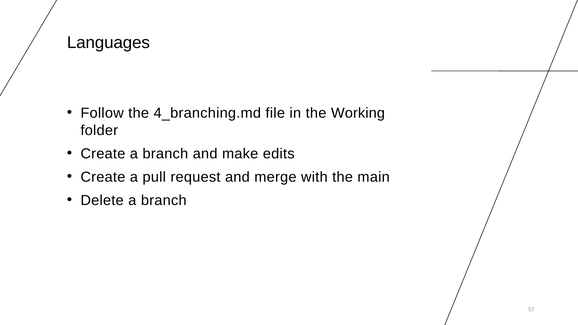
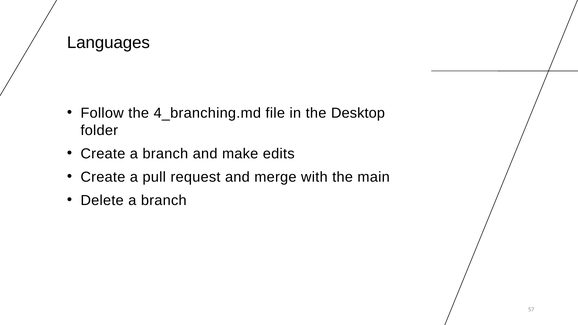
Working: Working -> Desktop
